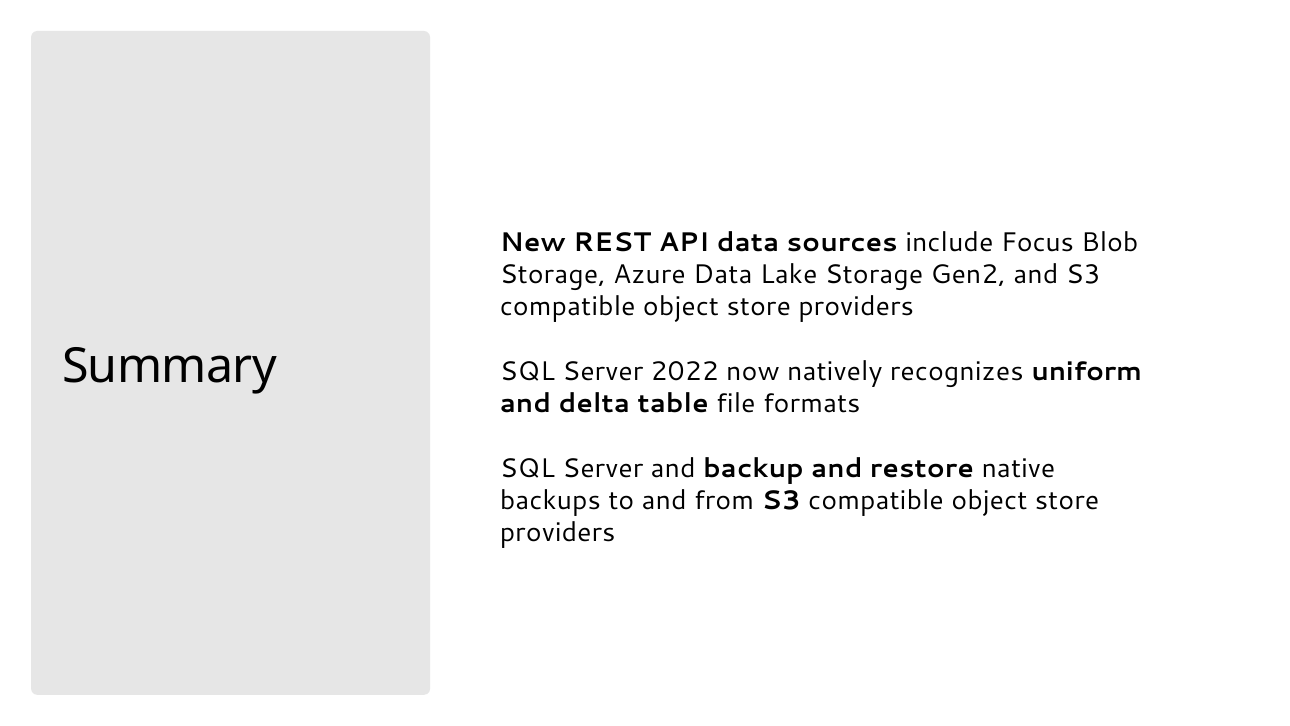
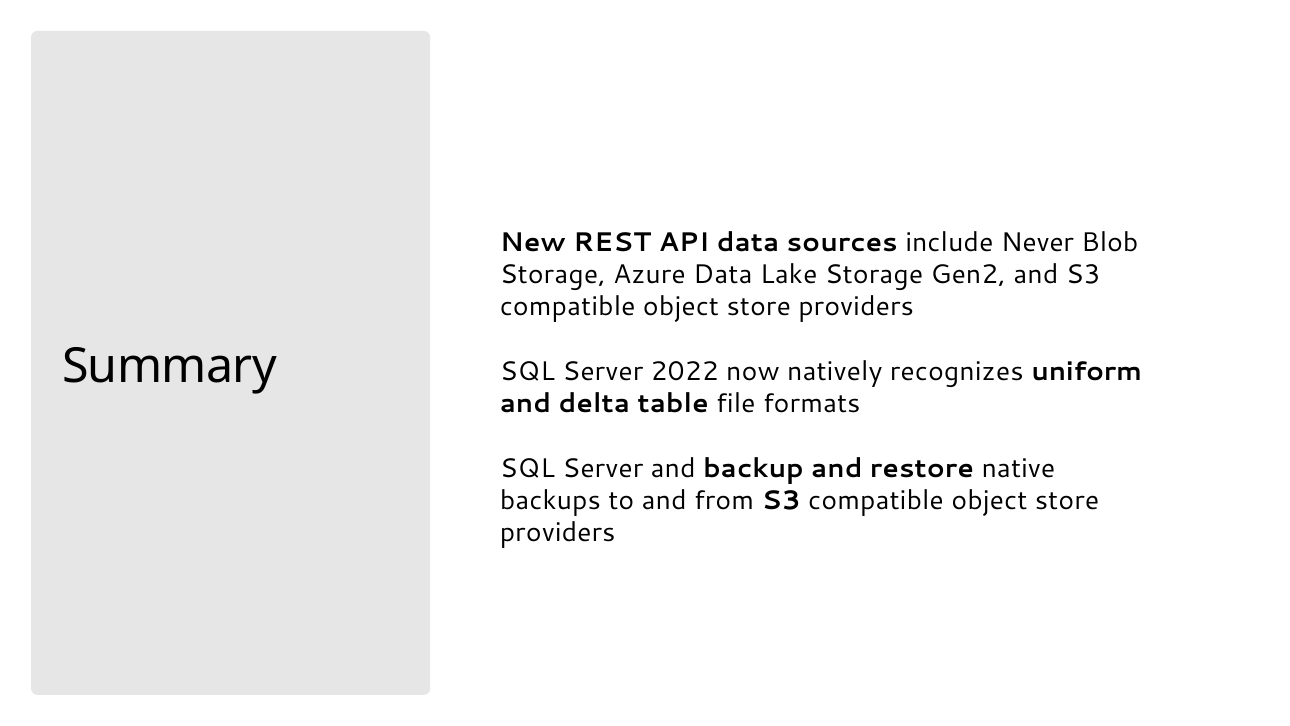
Focus: Focus -> Never
